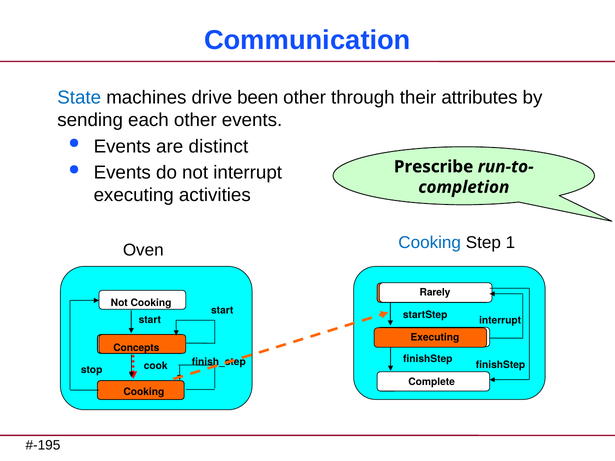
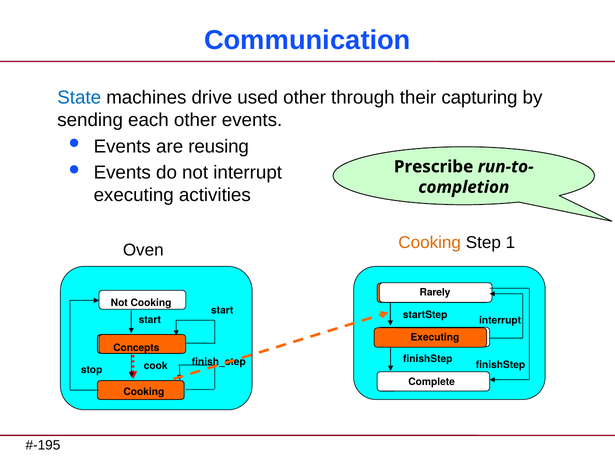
been: been -> used
attributes: attributes -> capturing
distinct: distinct -> reusing
Cooking at (430, 243) colour: blue -> orange
